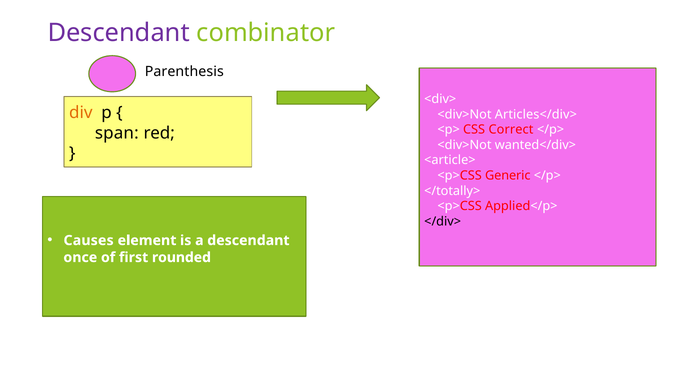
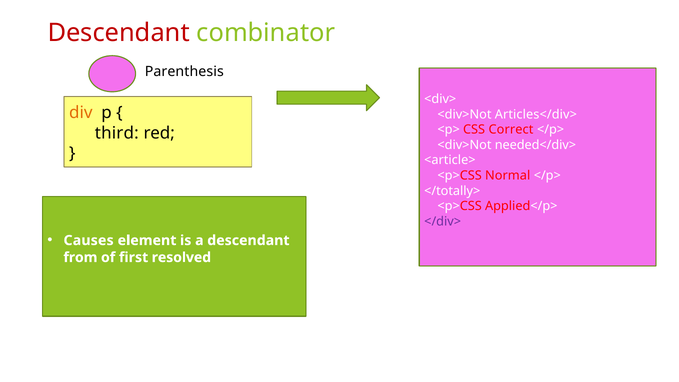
Descendant at (119, 33) colour: purple -> red
span: span -> third
wanted</div>: wanted</div> -> needed</div>
Generic: Generic -> Normal
</div> colour: black -> purple
once: once -> from
rounded: rounded -> resolved
